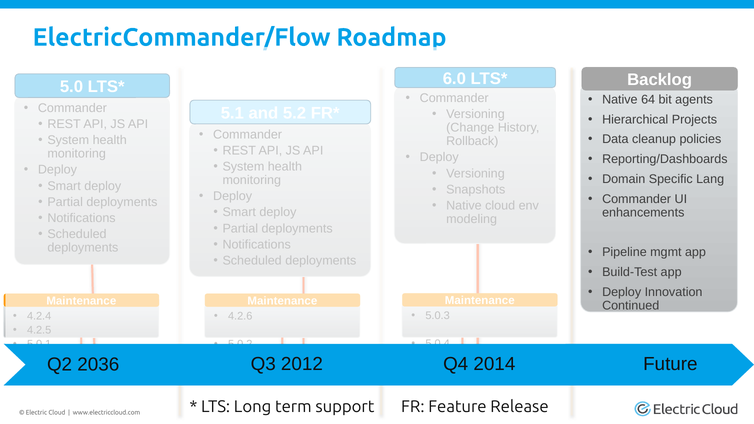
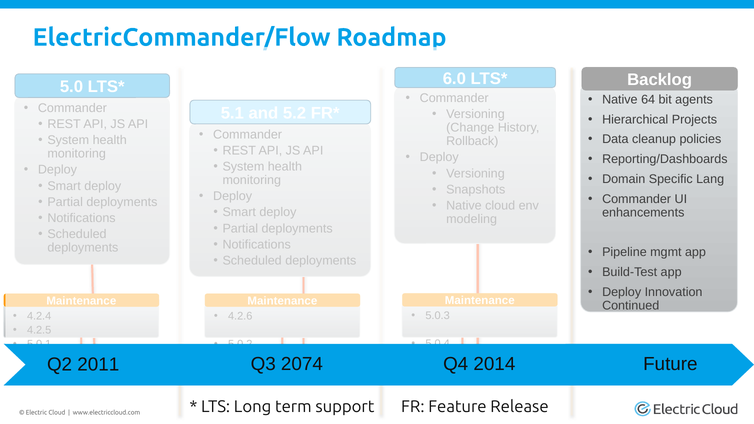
2036: 2036 -> 2011
2012: 2012 -> 2074
